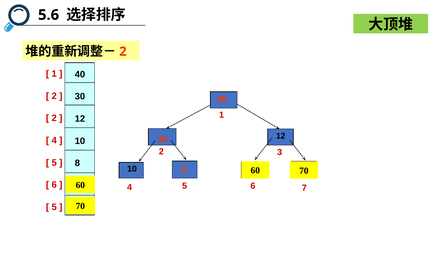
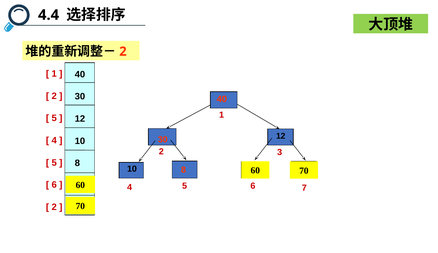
5.6: 5.6 -> 4.4
2 at (54, 118): 2 -> 5
5 at (54, 207): 5 -> 2
